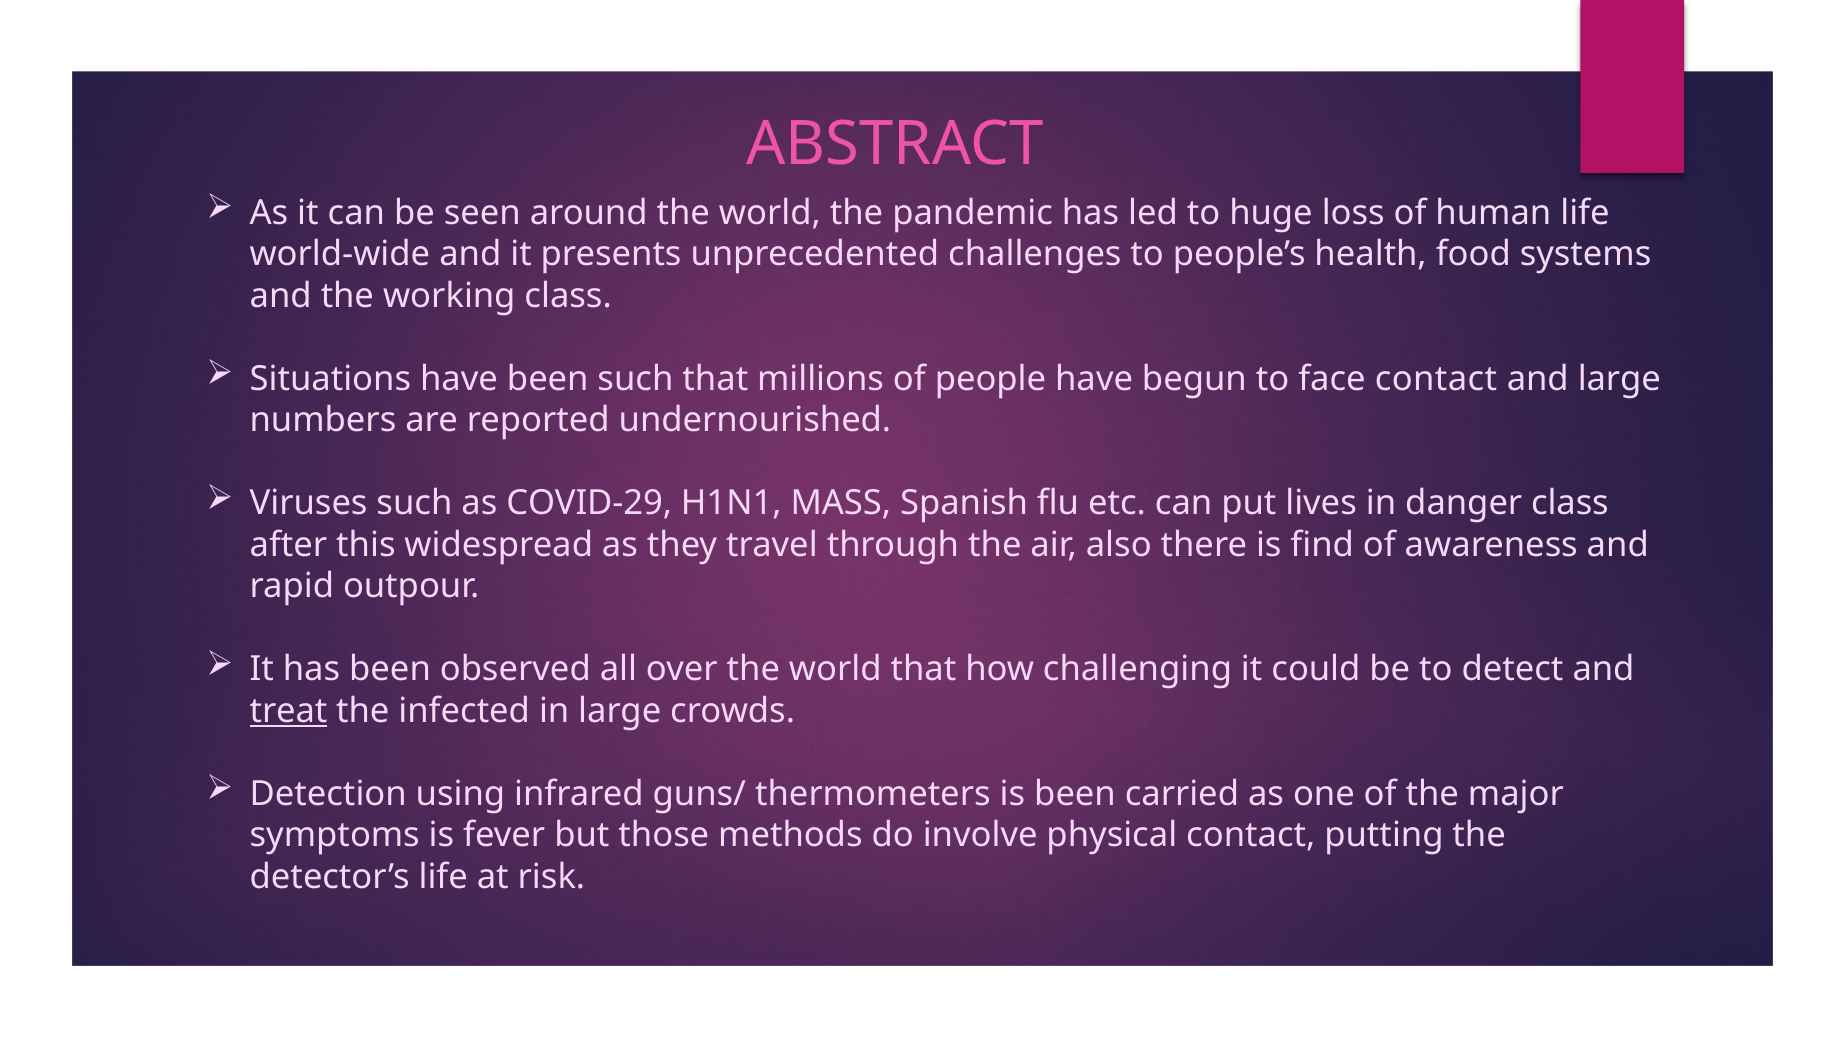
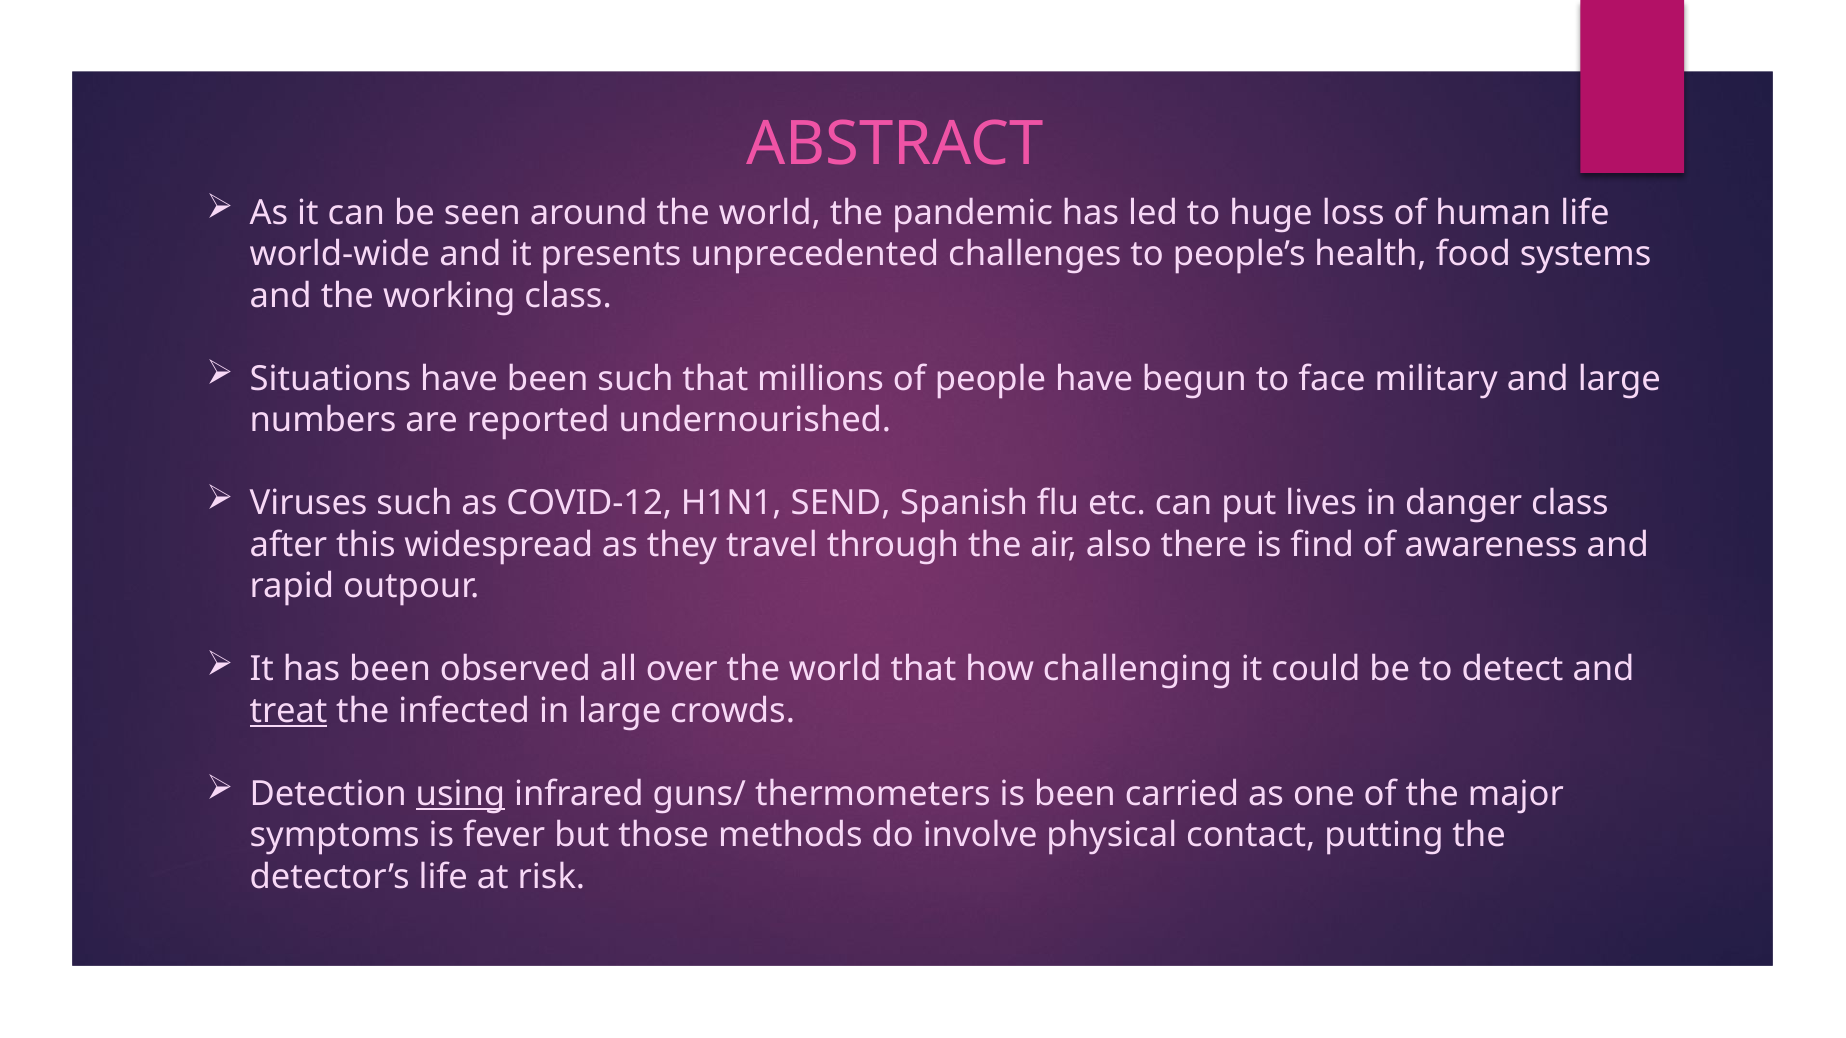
face contact: contact -> military
COVID-29: COVID-29 -> COVID-12
MASS: MASS -> SEND
using underline: none -> present
